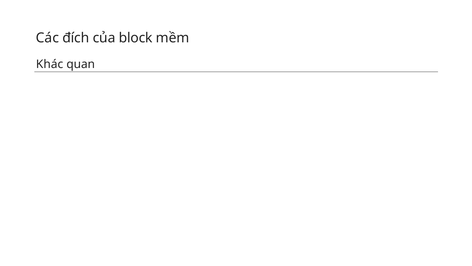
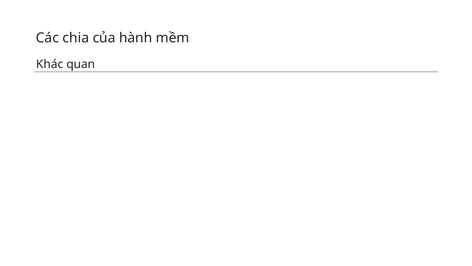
đích: đích -> chia
block: block -> hành
